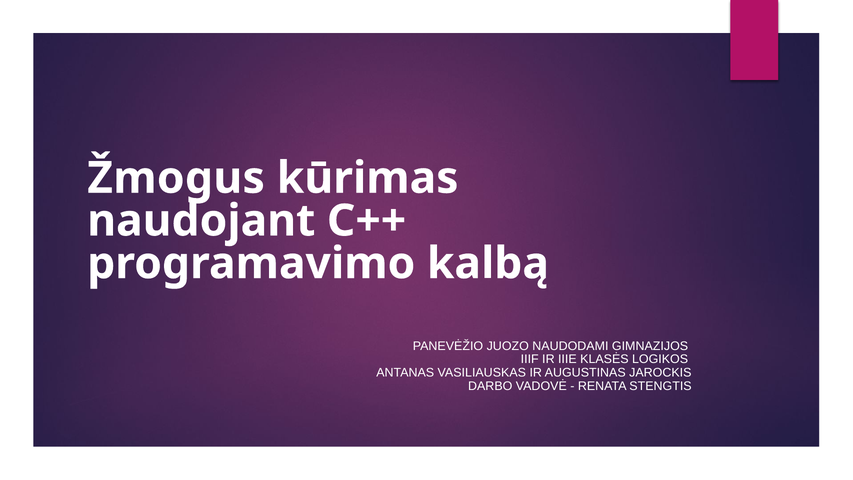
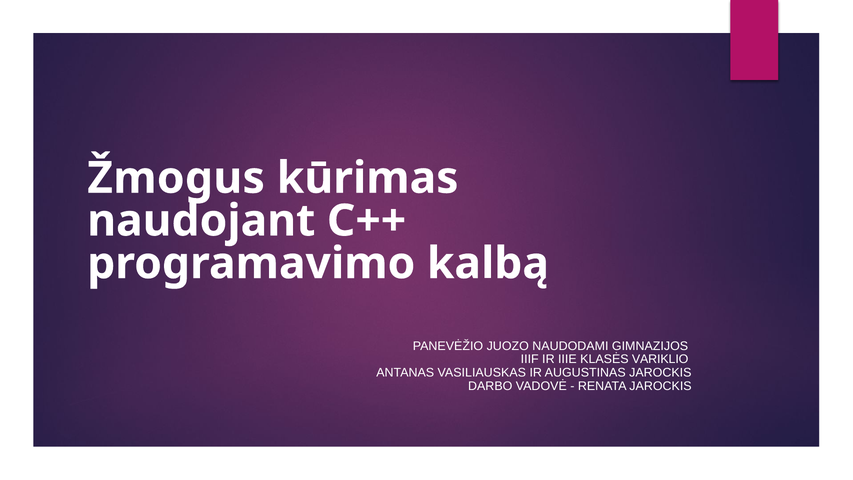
LOGIKOS: LOGIKOS -> VARIKLIO
RENATA STENGTIS: STENGTIS -> JAROCKIS
